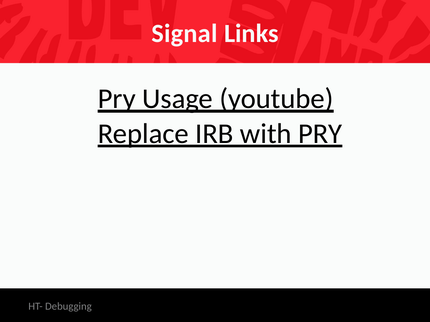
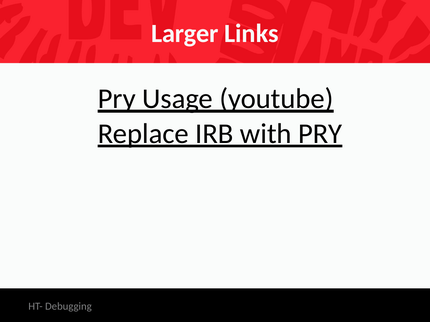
Signal: Signal -> Larger
